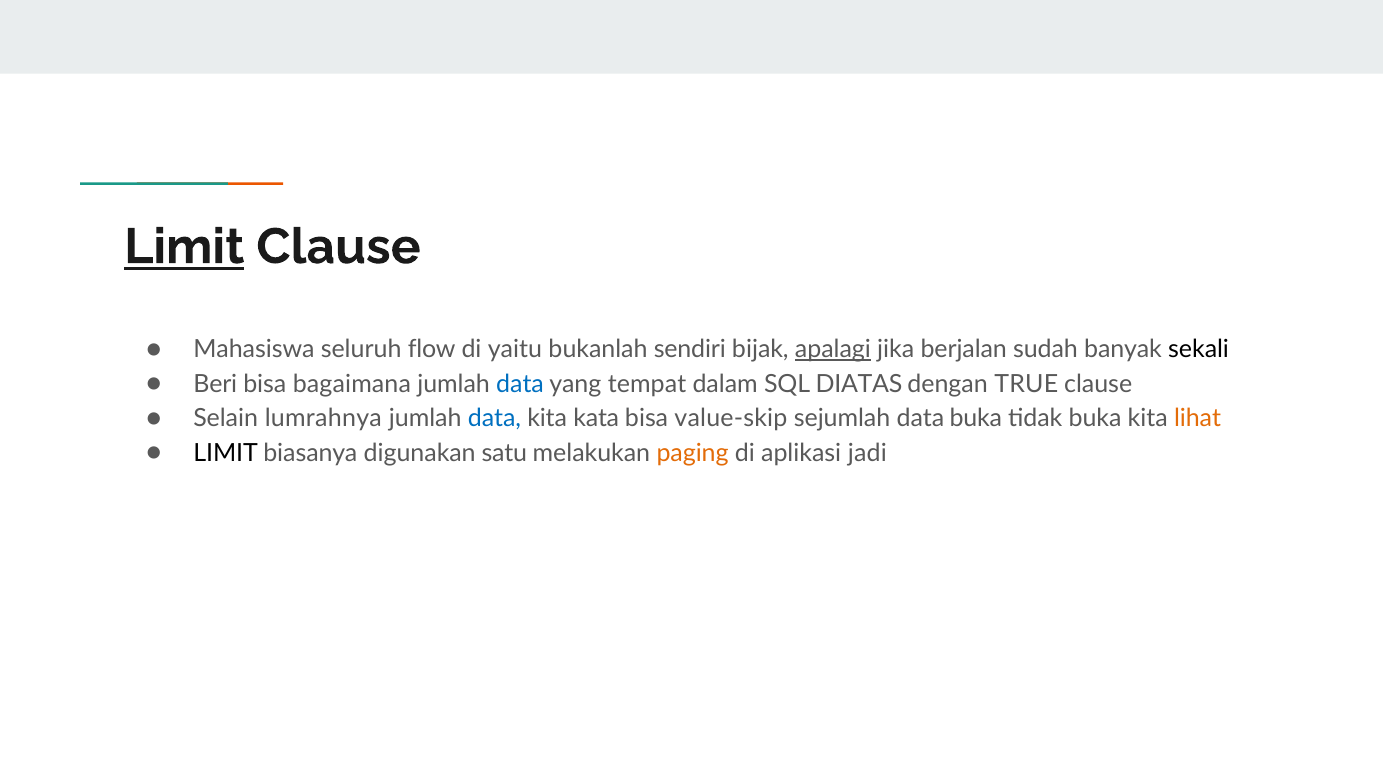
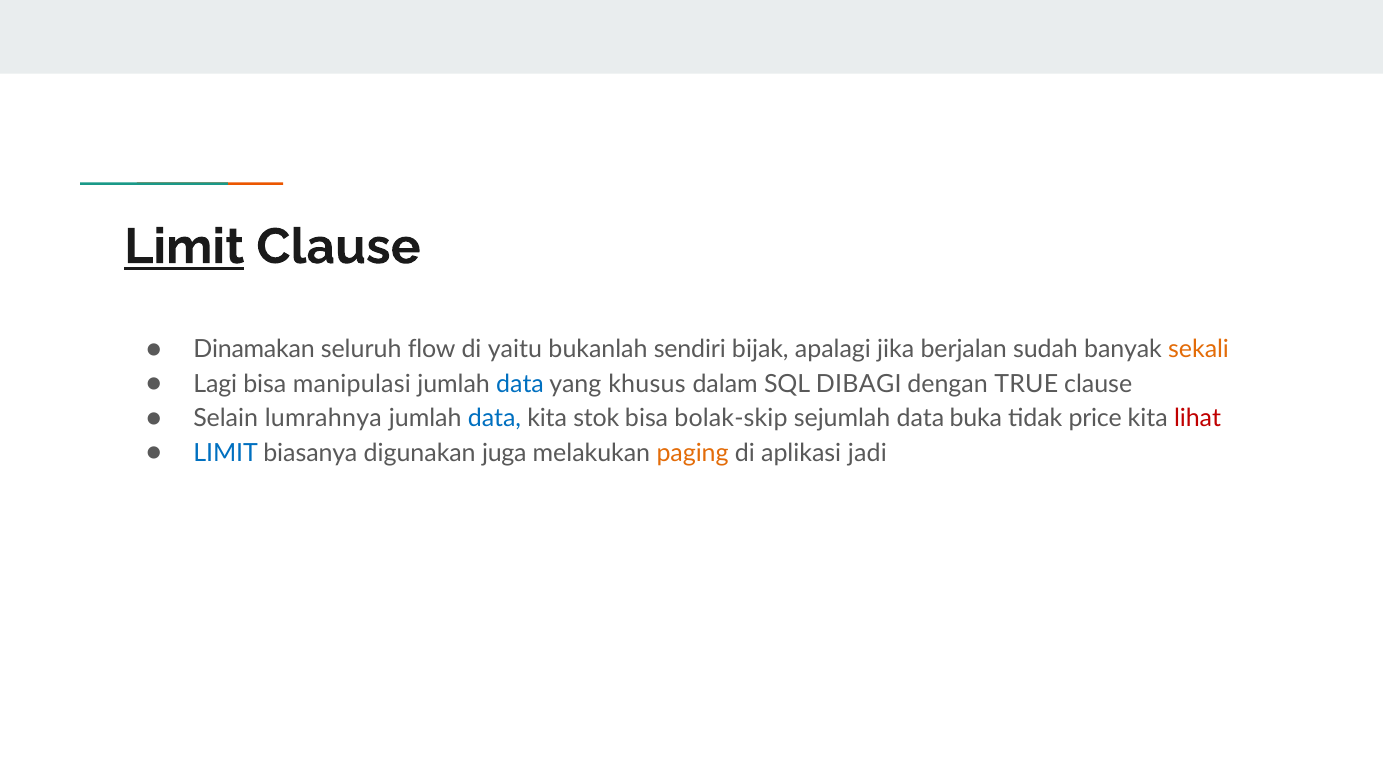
Mahasiswa: Mahasiswa -> Dinamakan
apalagi underline: present -> none
sekali colour: black -> orange
Beri: Beri -> Lagi
bagaimana: bagaimana -> manipulasi
tempat: tempat -> khusus
DIATAS: DIATAS -> DIBAGI
kata: kata -> stok
value-skip: value-skip -> bolak-skip
tidak buka: buka -> price
lihat colour: orange -> red
LIMIT at (226, 453) colour: black -> blue
satu: satu -> juga
